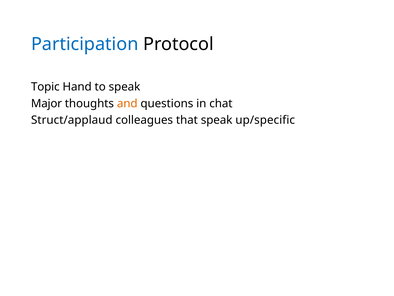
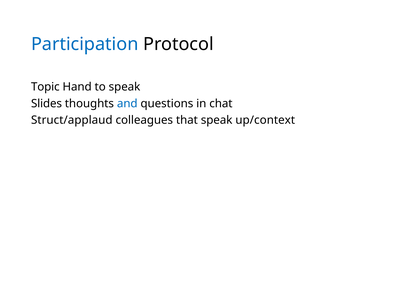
Major: Major -> Slides
and colour: orange -> blue
up/specific: up/specific -> up/context
